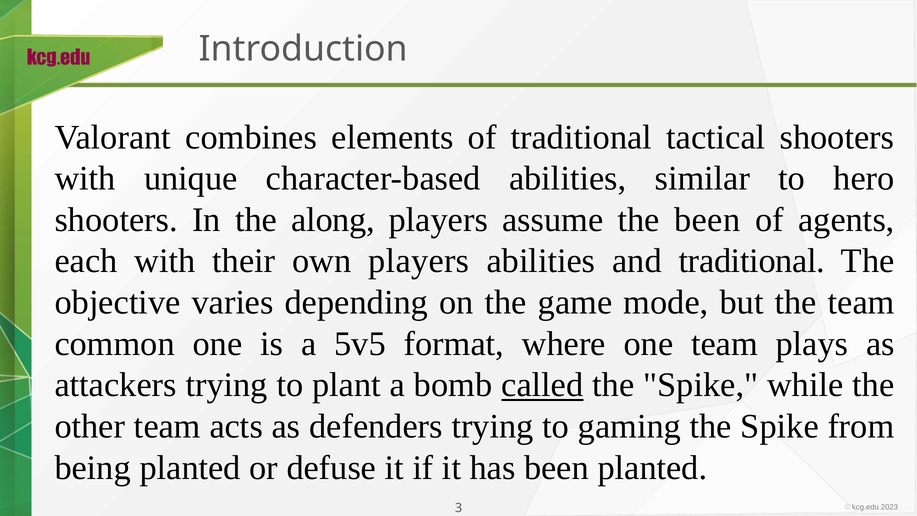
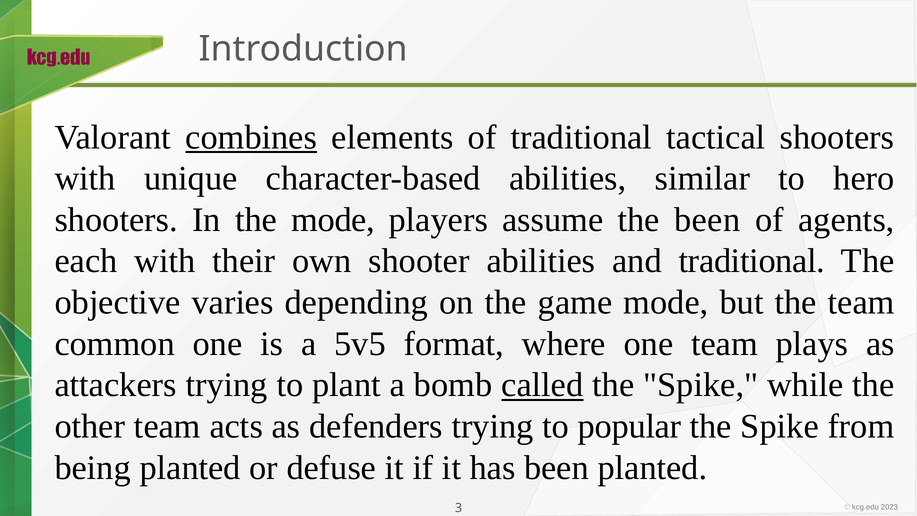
combines underline: none -> present
the along: along -> mode
own players: players -> shooter
gaming: gaming -> popular
